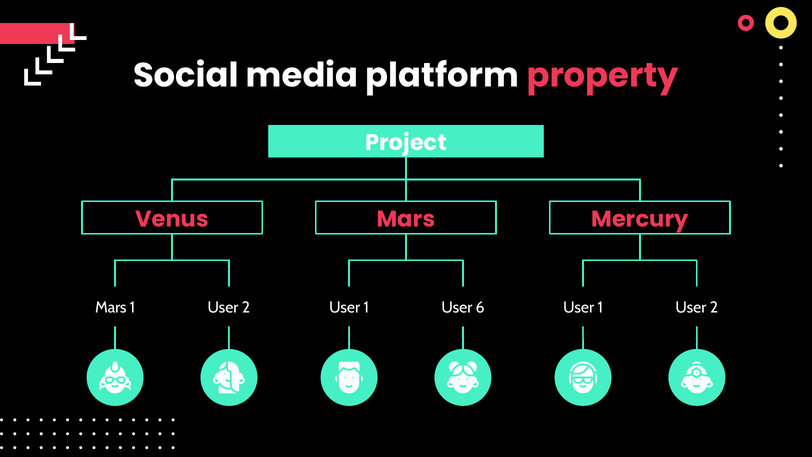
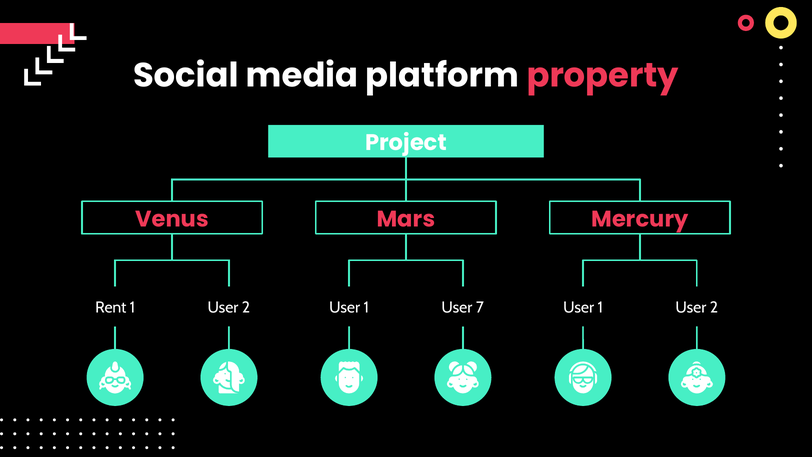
Mars at (111, 307): Mars -> Rent
6: 6 -> 7
